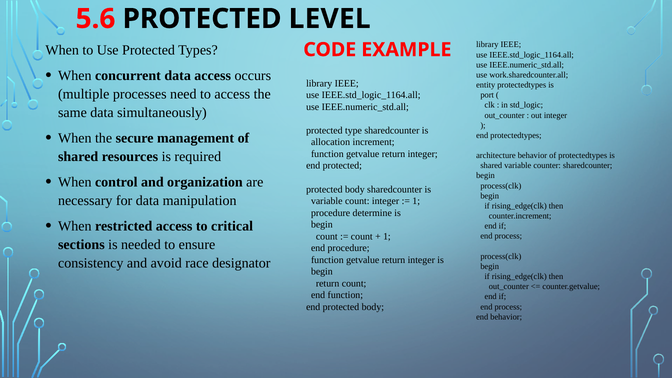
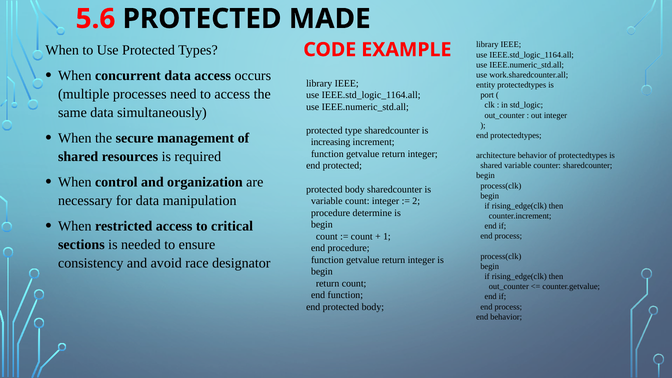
LEVEL: LEVEL -> MADE
allocation: allocation -> increasing
1 at (416, 201): 1 -> 2
